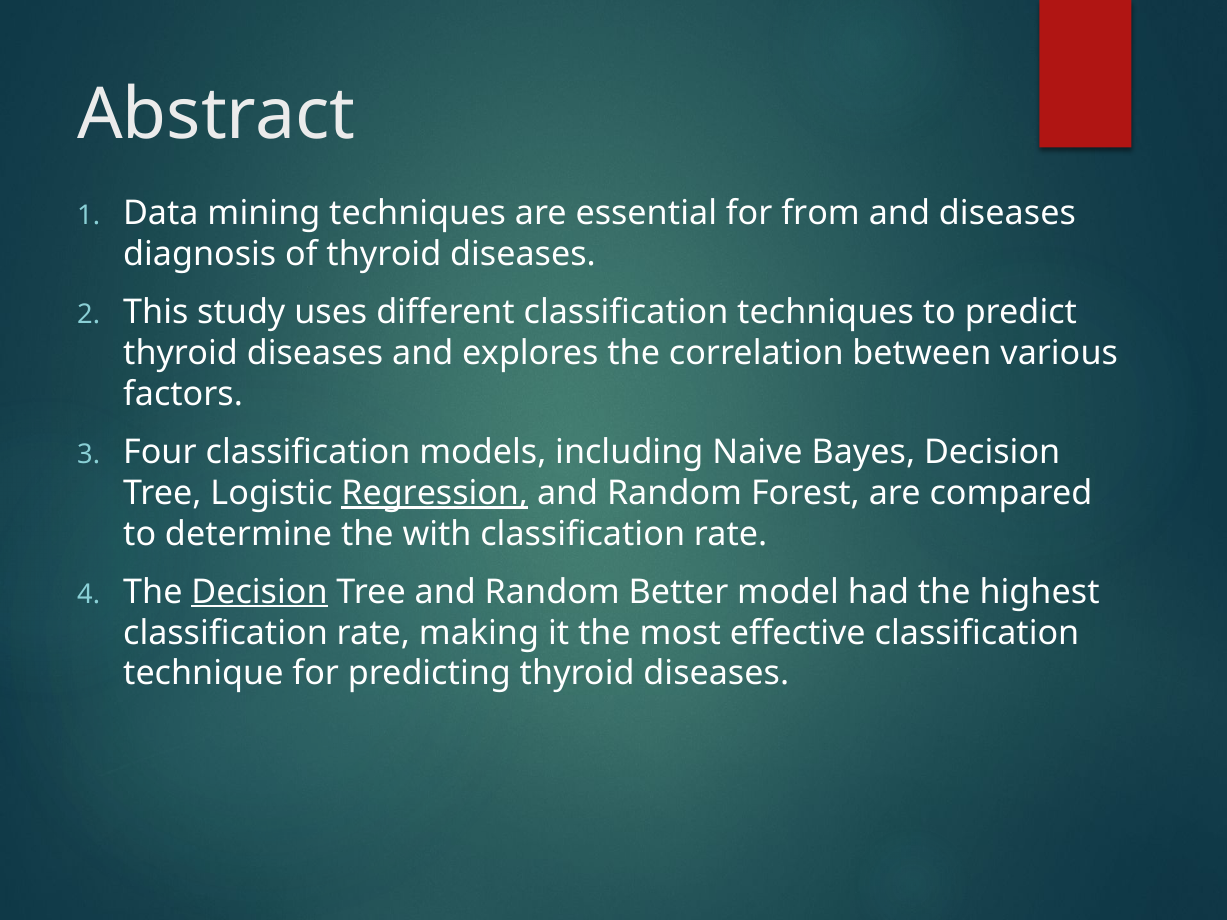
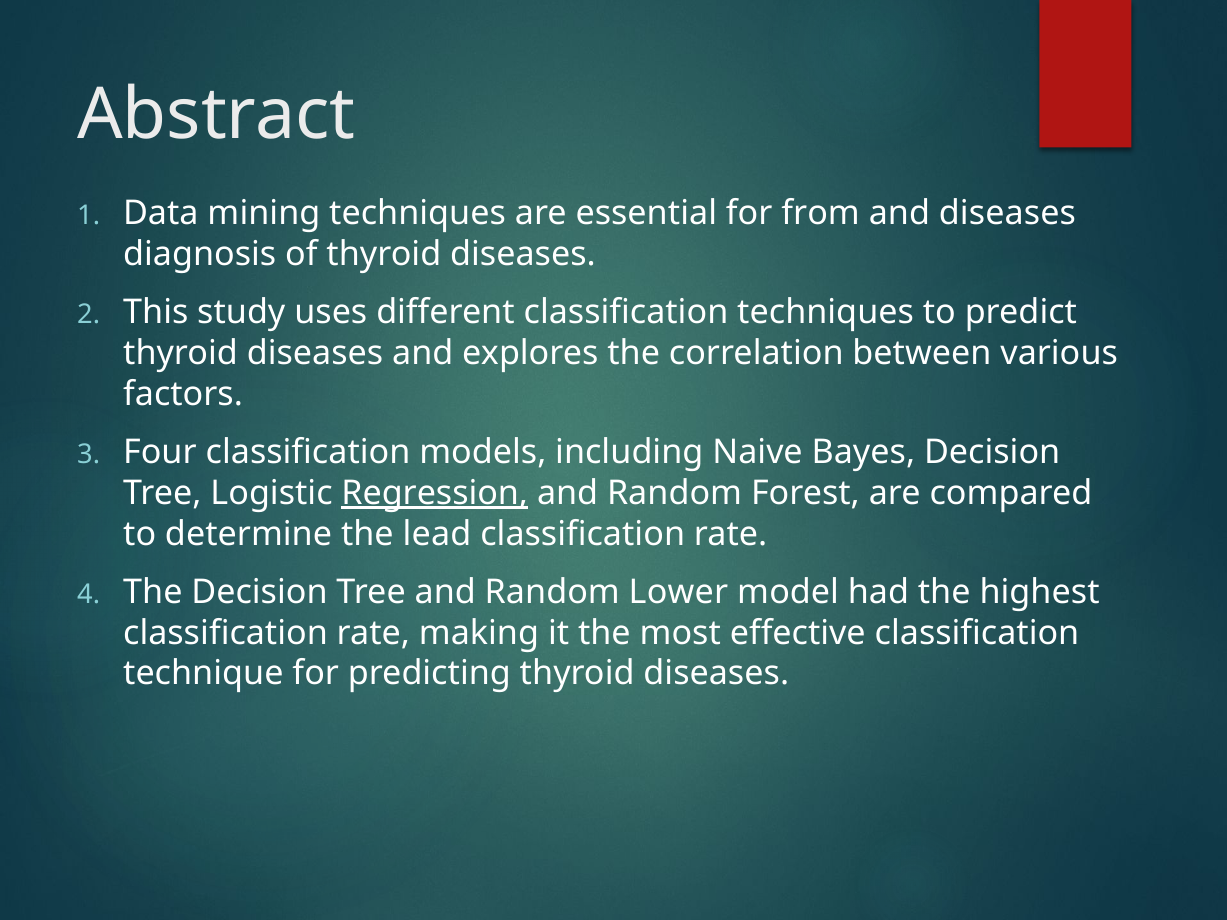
with: with -> lead
Decision at (259, 592) underline: present -> none
Better: Better -> Lower
